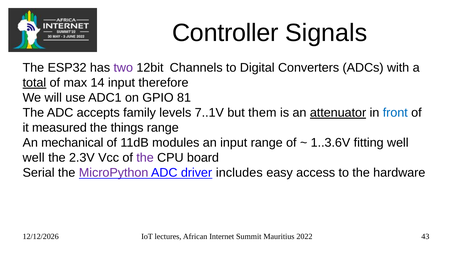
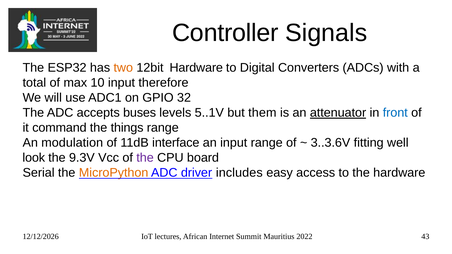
two colour: purple -> orange
12bit Channels: Channels -> Hardware
total underline: present -> none
14: 14 -> 10
81: 81 -> 32
family: family -> buses
7..1V: 7..1V -> 5..1V
measured: measured -> command
mechanical: mechanical -> modulation
modules: modules -> interface
1..3.6V: 1..3.6V -> 3..3.6V
well at (34, 158): well -> look
2.3V: 2.3V -> 9.3V
MicroPython colour: purple -> orange
